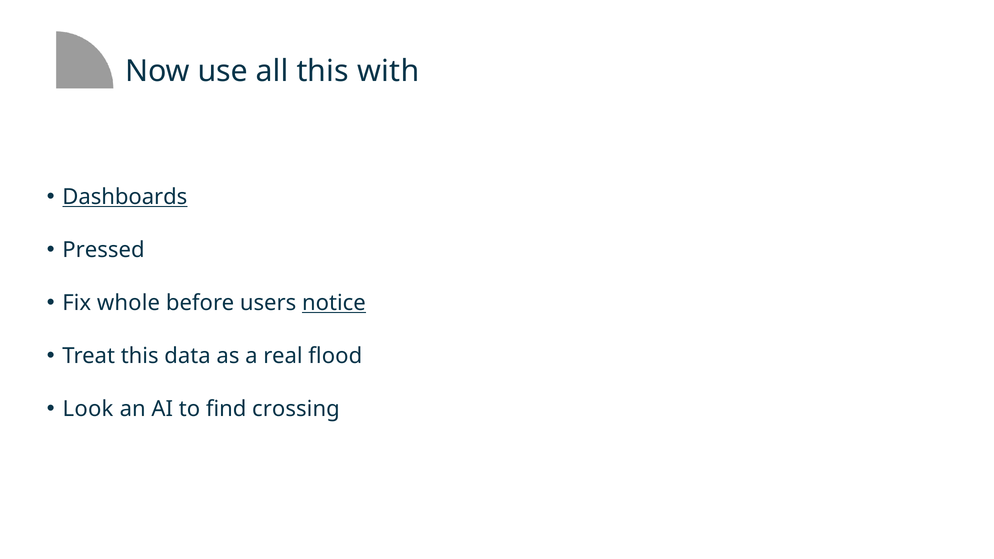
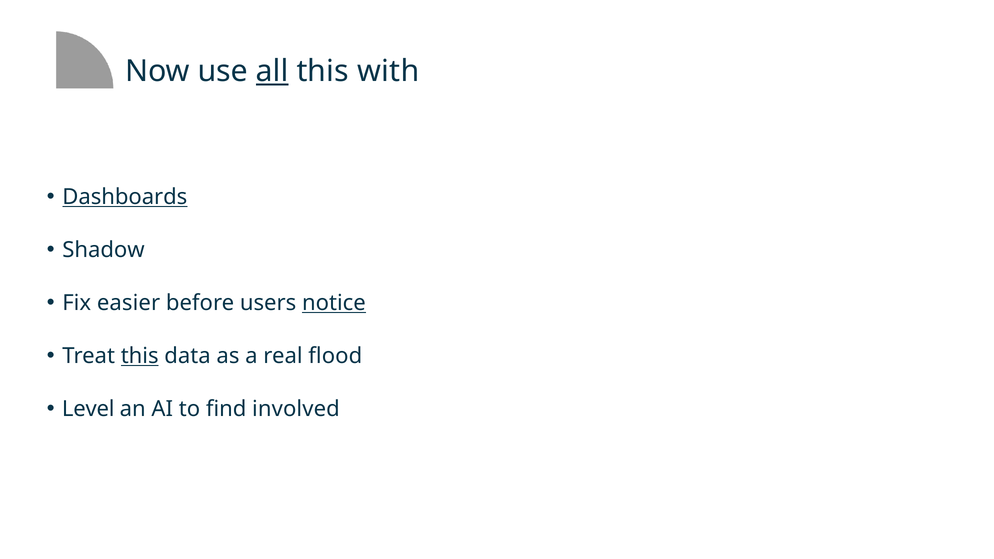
all underline: none -> present
Pressed: Pressed -> Shadow
whole: whole -> easier
this at (140, 356) underline: none -> present
Look: Look -> Level
crossing: crossing -> involved
